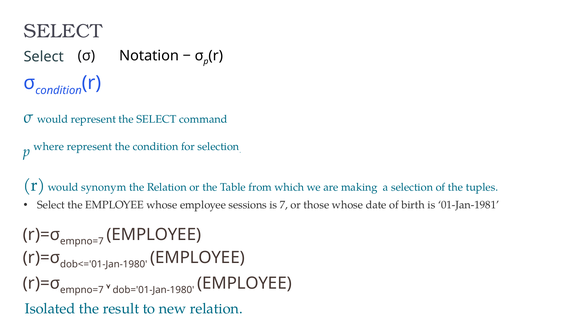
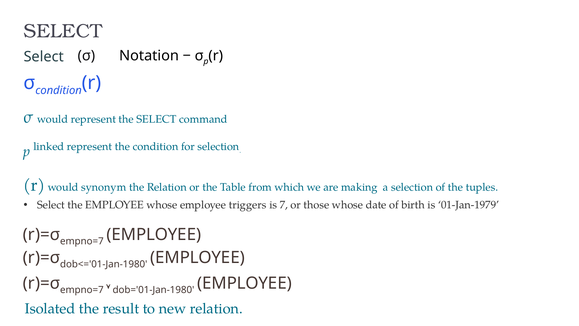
where: where -> linked
sessions: sessions -> triggers
01-Jan-1981: 01-Jan-1981 -> 01-Jan-1979
